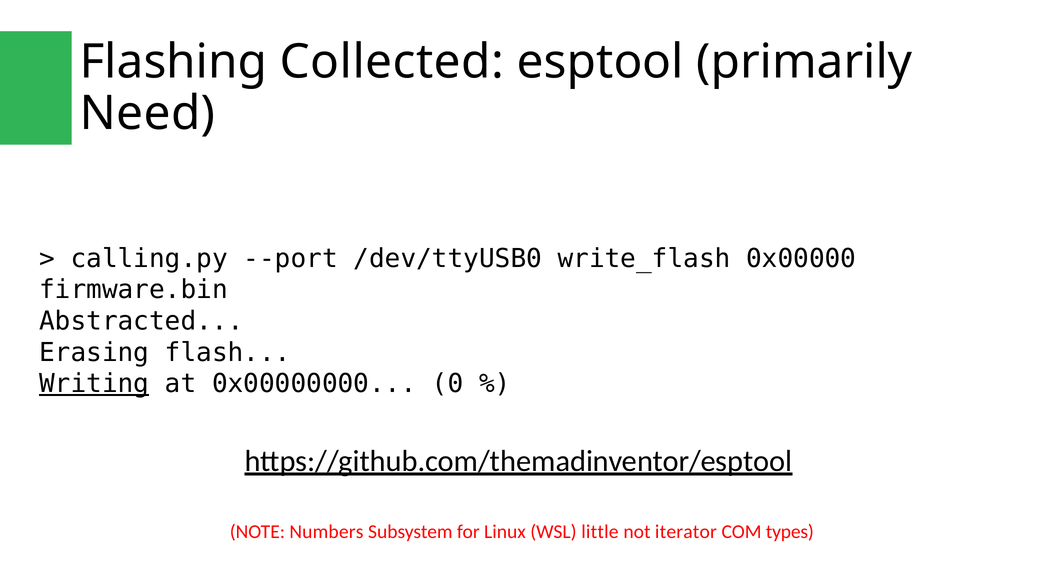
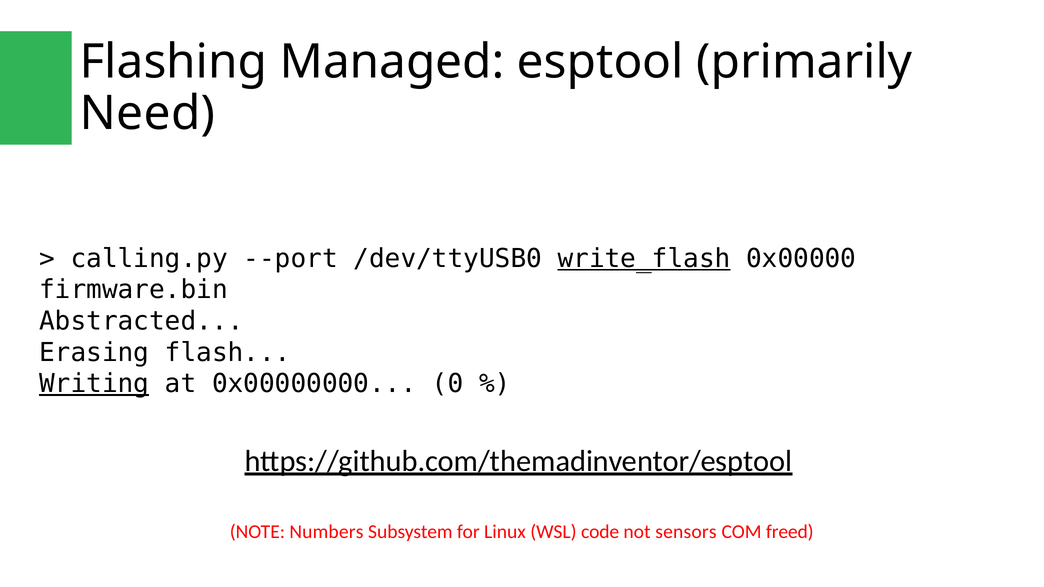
Collected: Collected -> Managed
write_flash underline: none -> present
little: little -> code
iterator: iterator -> sensors
types: types -> freed
